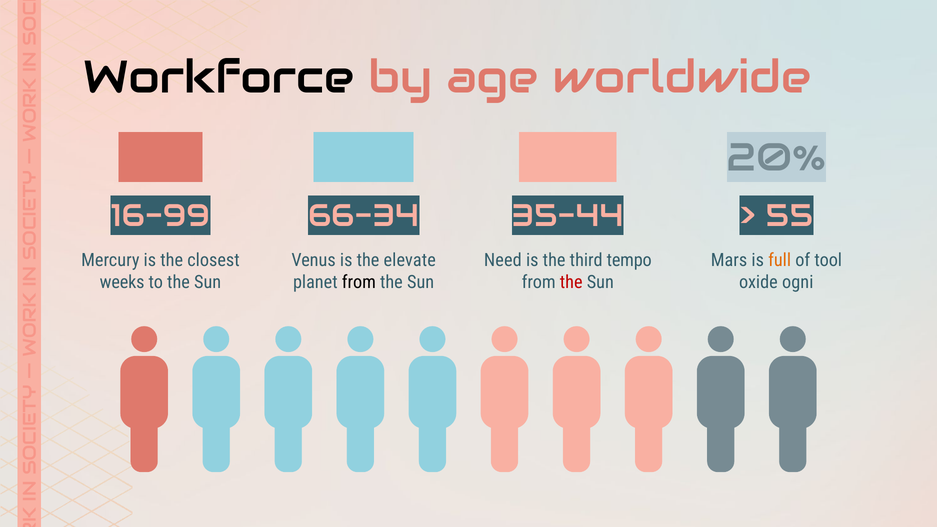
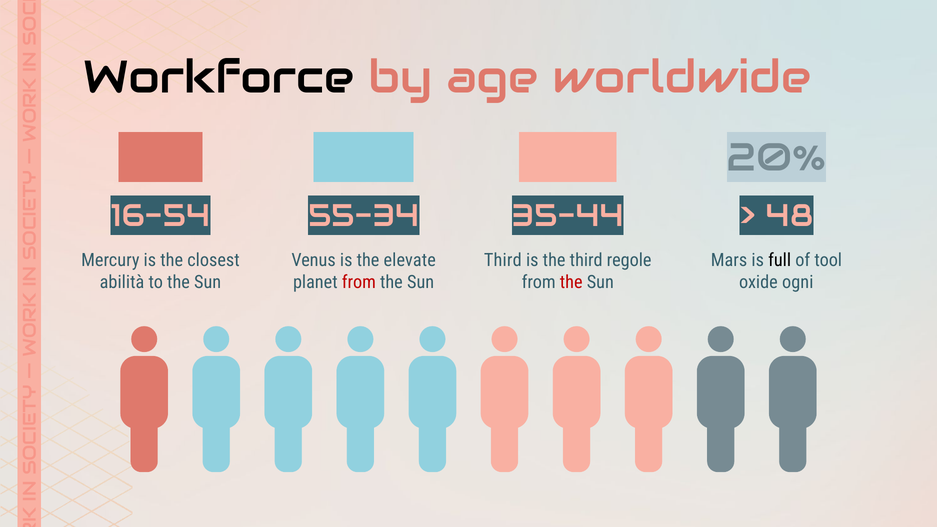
16-99: 16-99 -> 16-54
66-34: 66-34 -> 55-34
55: 55 -> 48
Need at (503, 260): Need -> Third
tempo: tempo -> regole
full colour: orange -> black
weeks: weeks -> abilità
from at (359, 282) colour: black -> red
